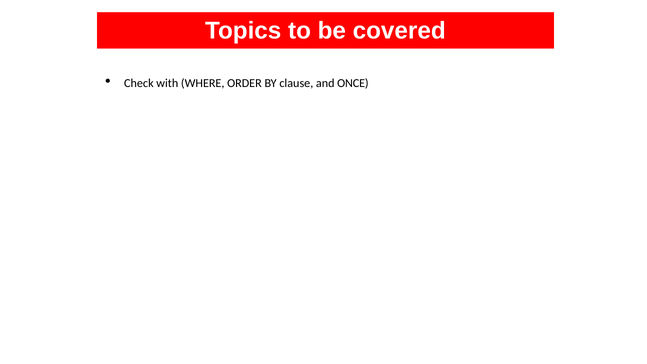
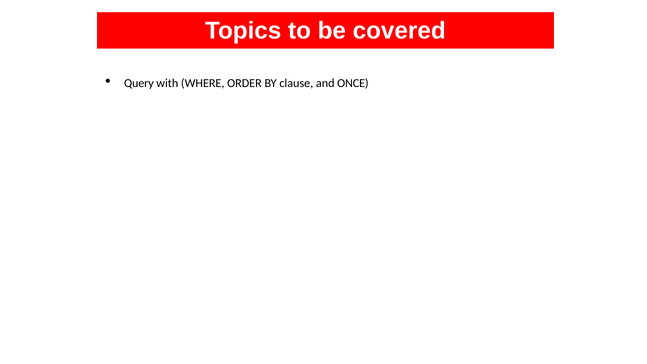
Check: Check -> Query
